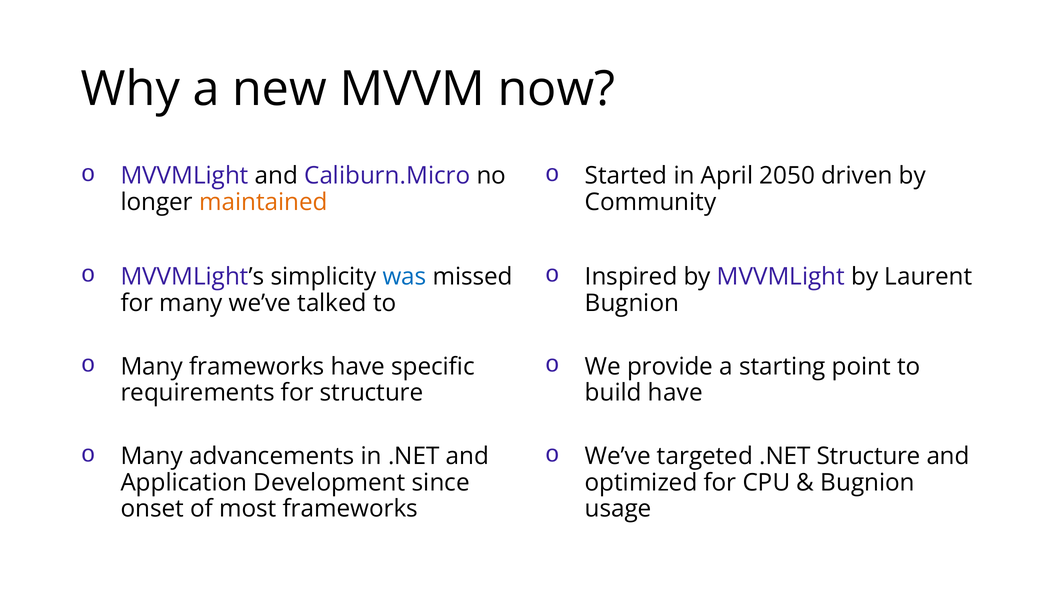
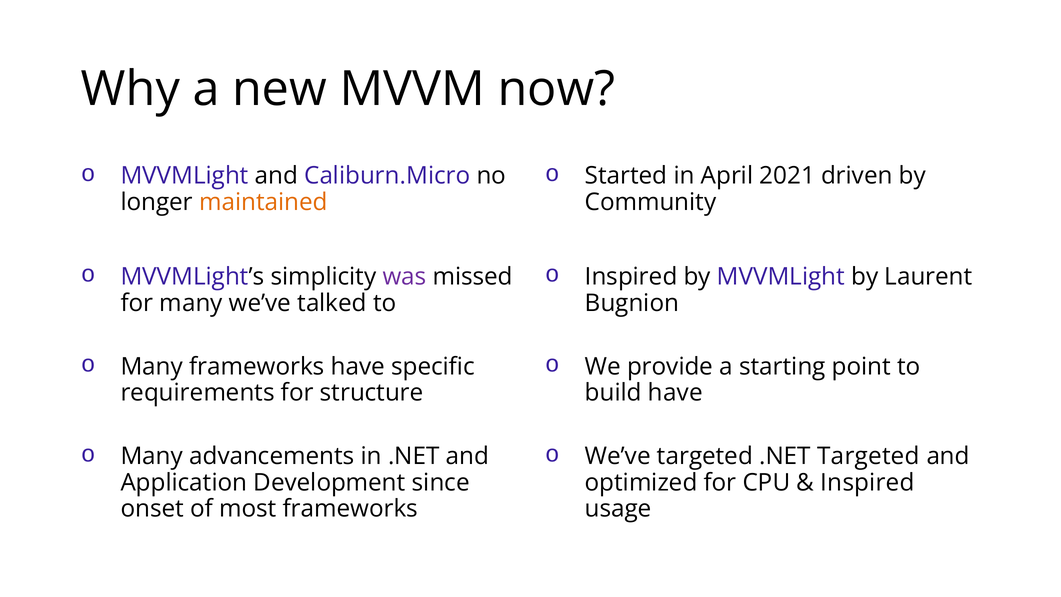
2050: 2050 -> 2021
was colour: blue -> purple
.NET Structure: Structure -> Targeted
Bugnion at (868, 482): Bugnion -> Inspired
